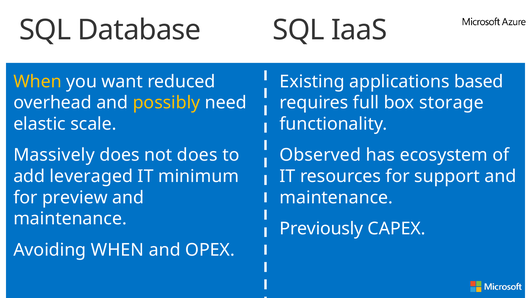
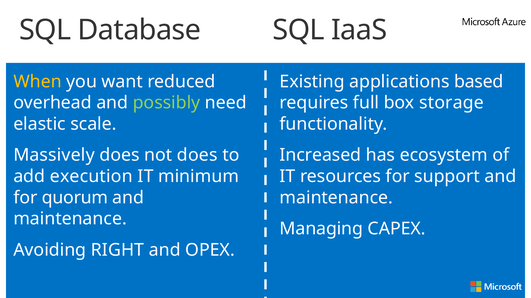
possibly colour: yellow -> light green
Observed: Observed -> Increased
leveraged: leveraged -> execution
preview: preview -> quorum
Previously: Previously -> Managing
Avoiding WHEN: WHEN -> RIGHT
